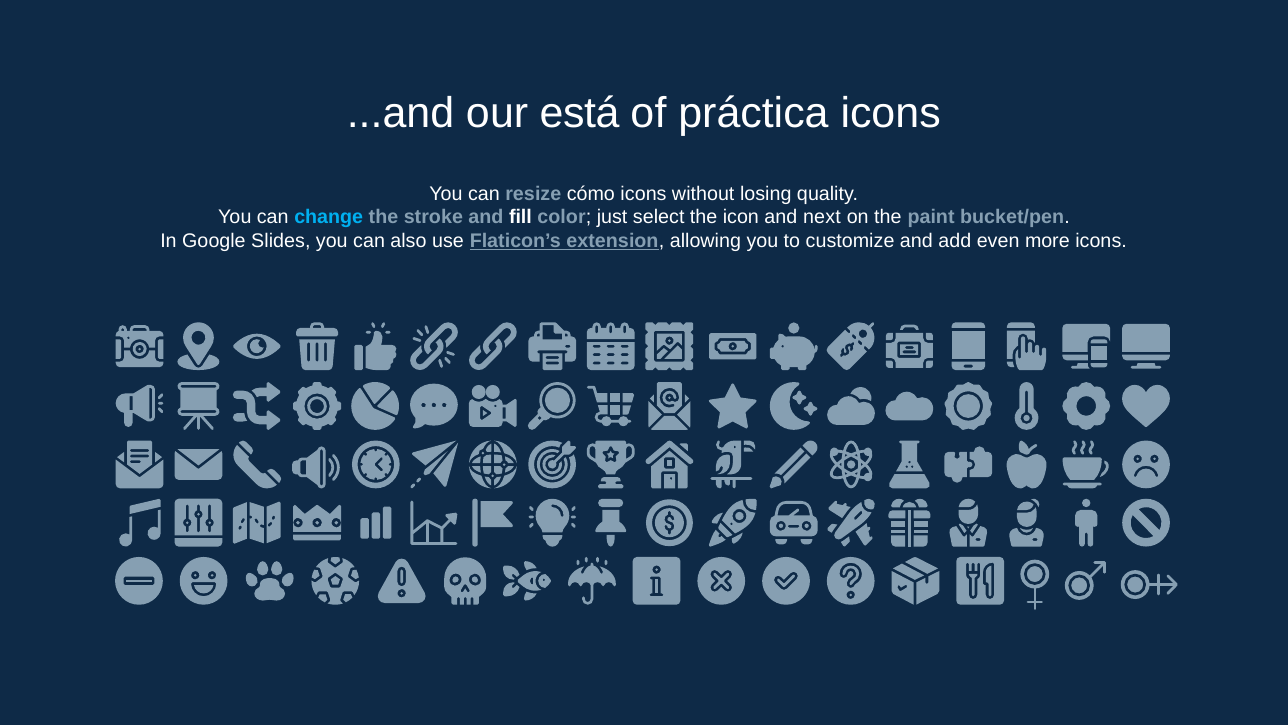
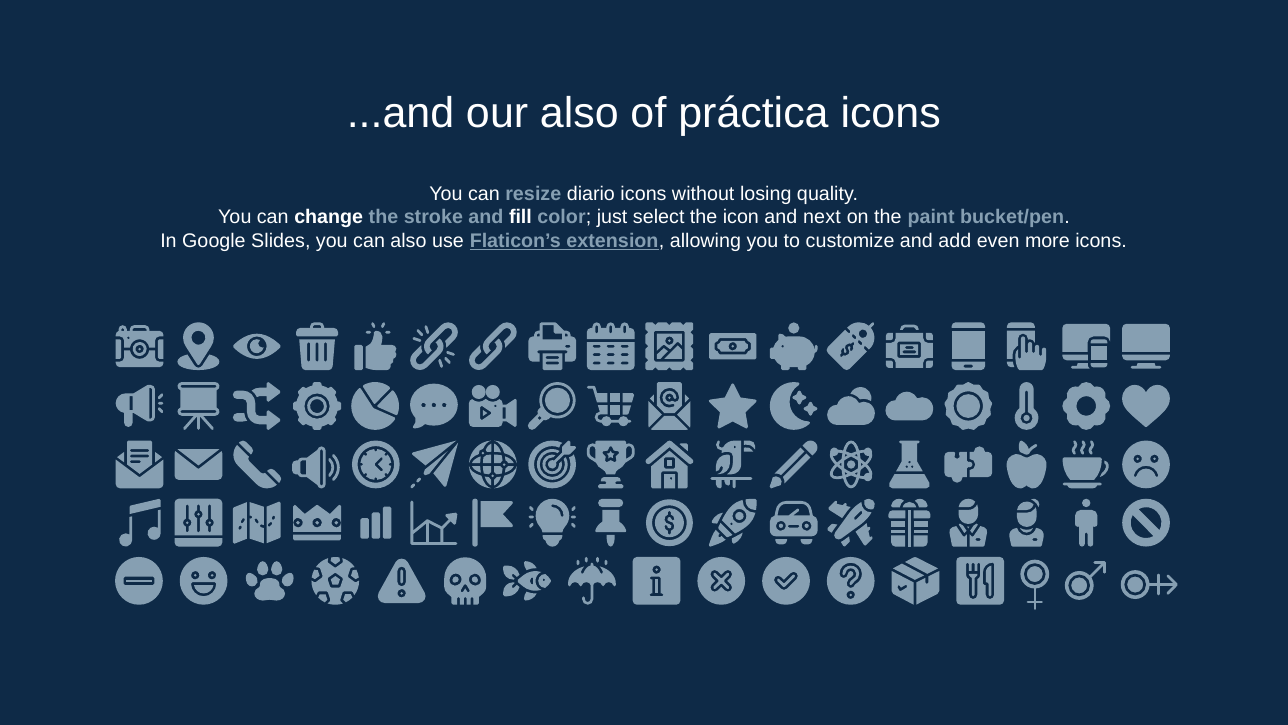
our está: está -> also
cómo: cómo -> diario
change colour: light blue -> white
